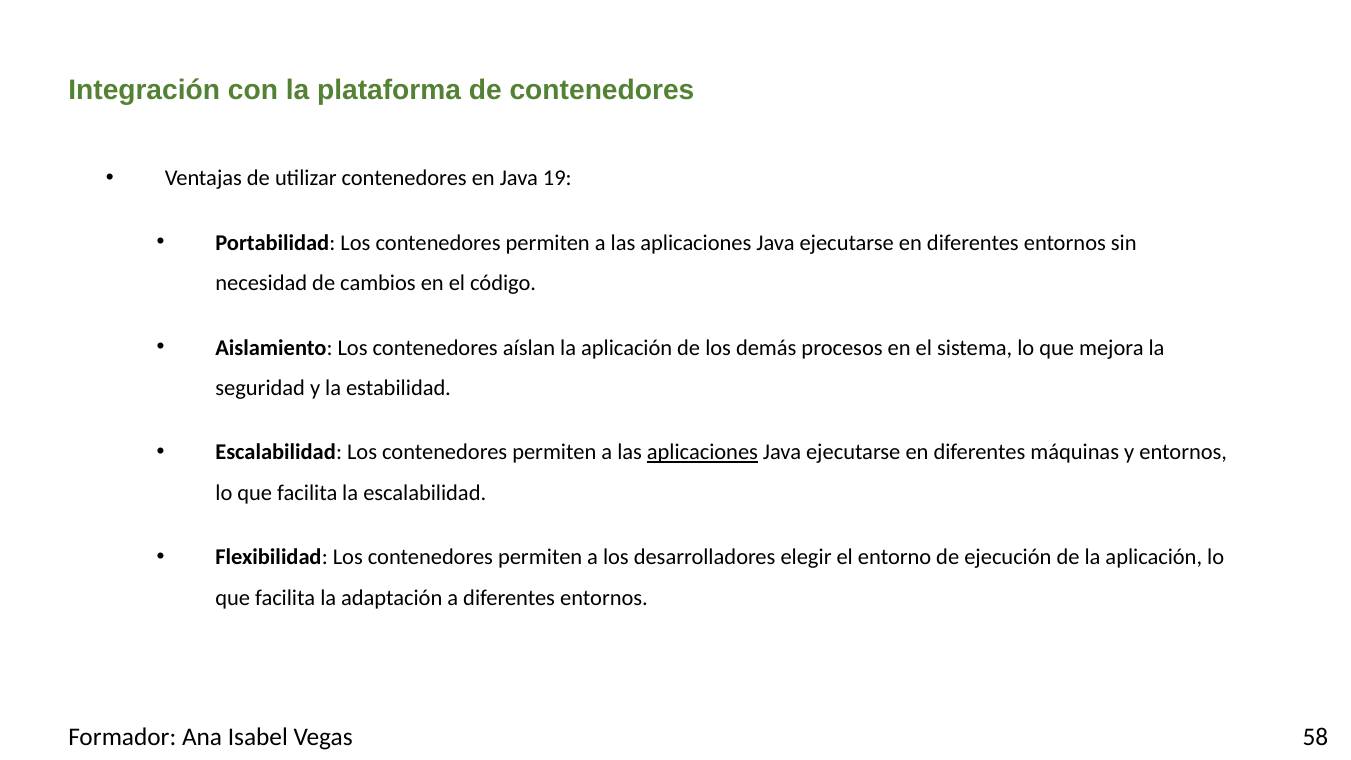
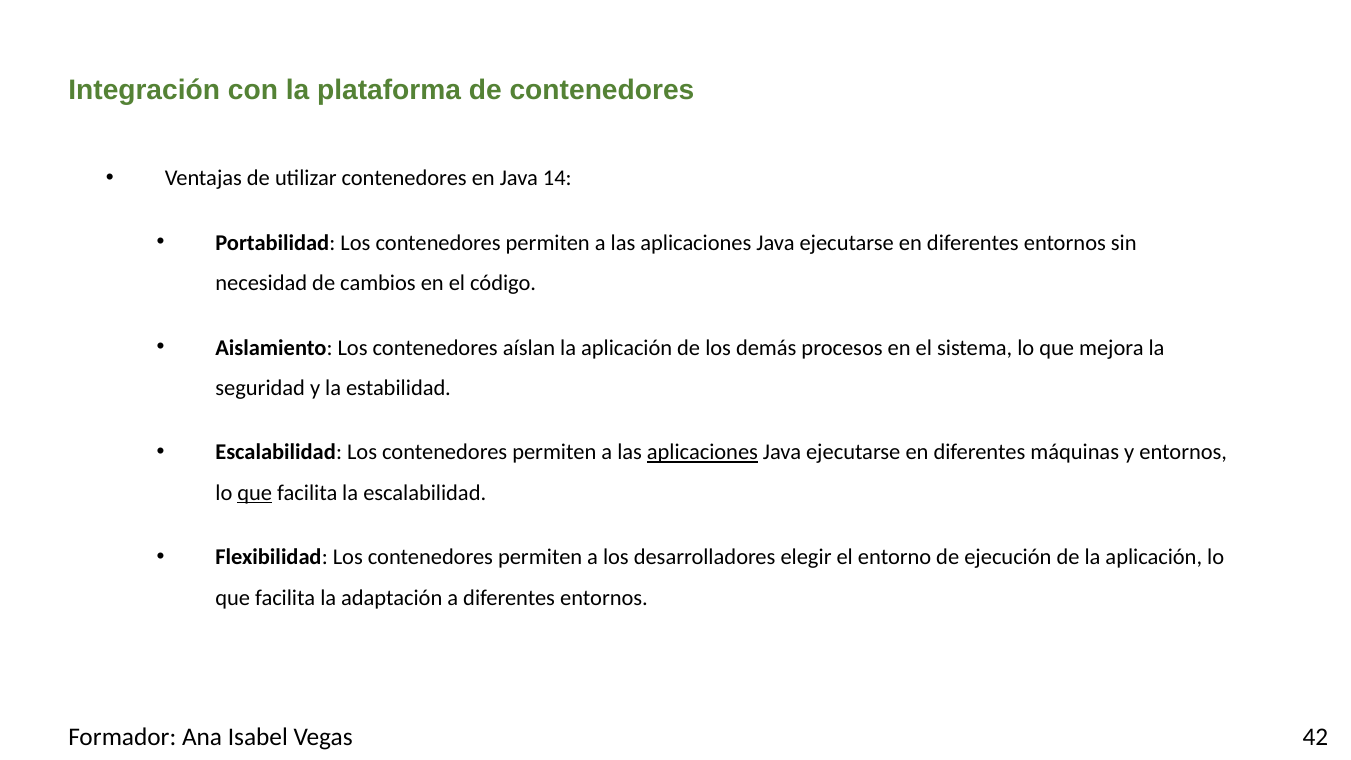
19: 19 -> 14
que at (255, 493) underline: none -> present
58: 58 -> 42
